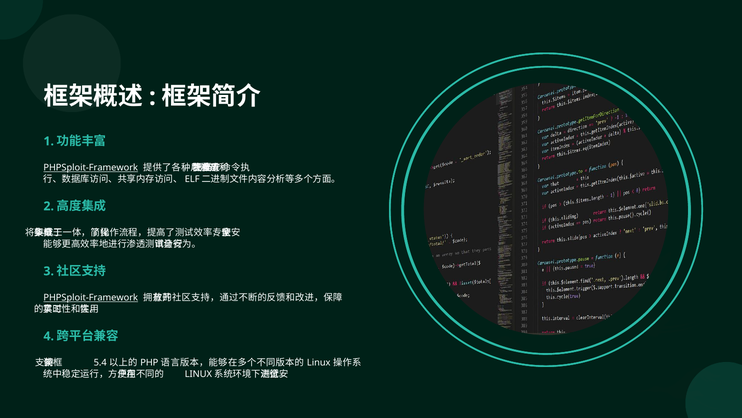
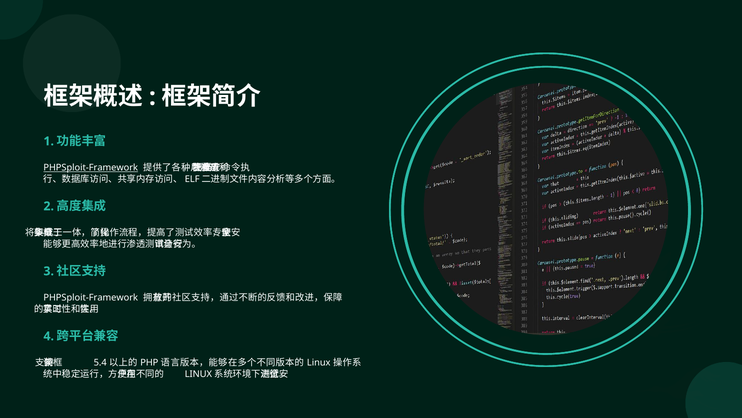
PHPSploit-Framework at (91, 297) underline: present -> none
